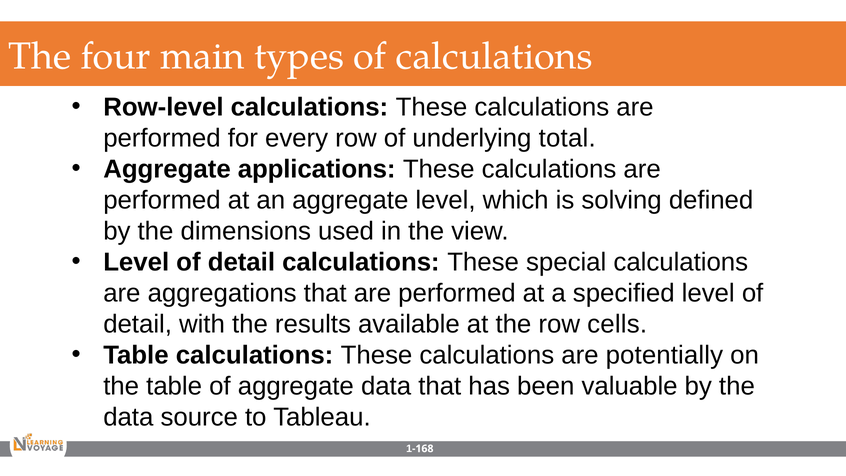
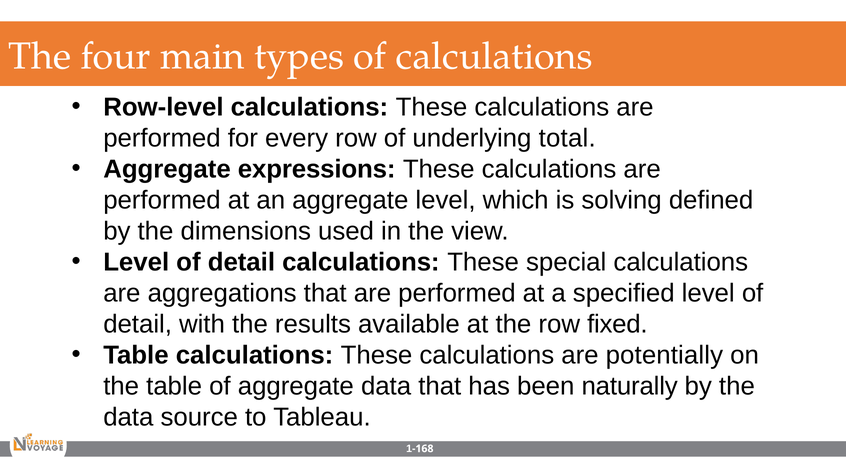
applications: applications -> expressions
cells: cells -> fixed
valuable: valuable -> naturally
